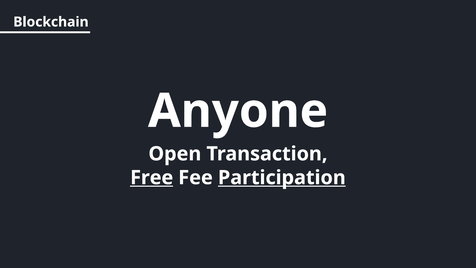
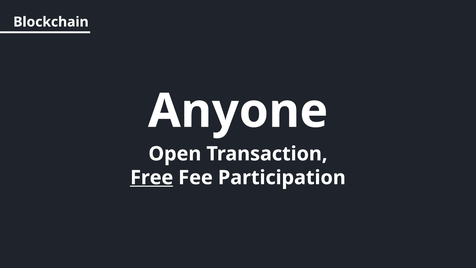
Participation underline: present -> none
